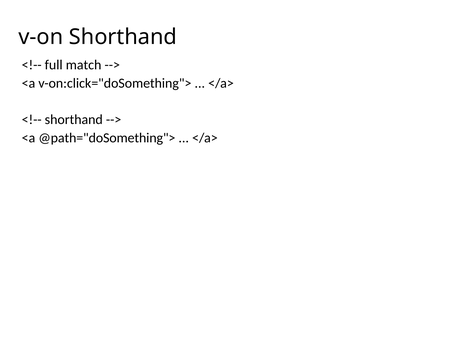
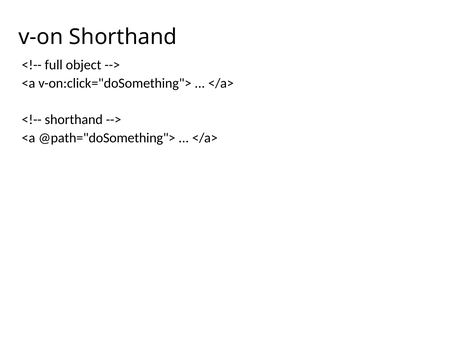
match: match -> object
